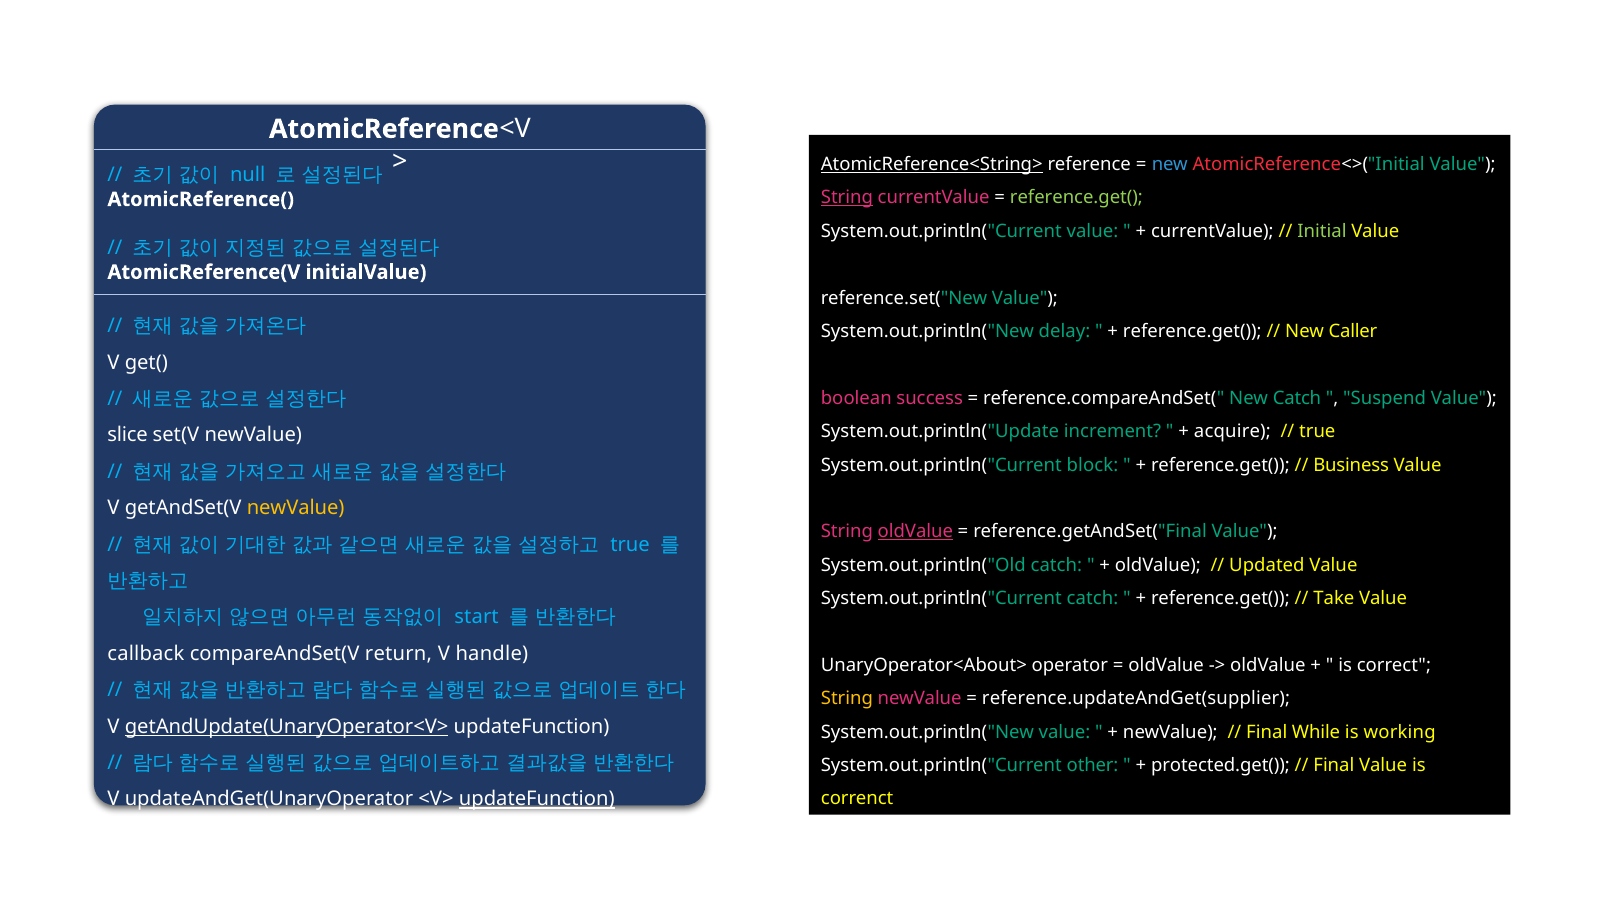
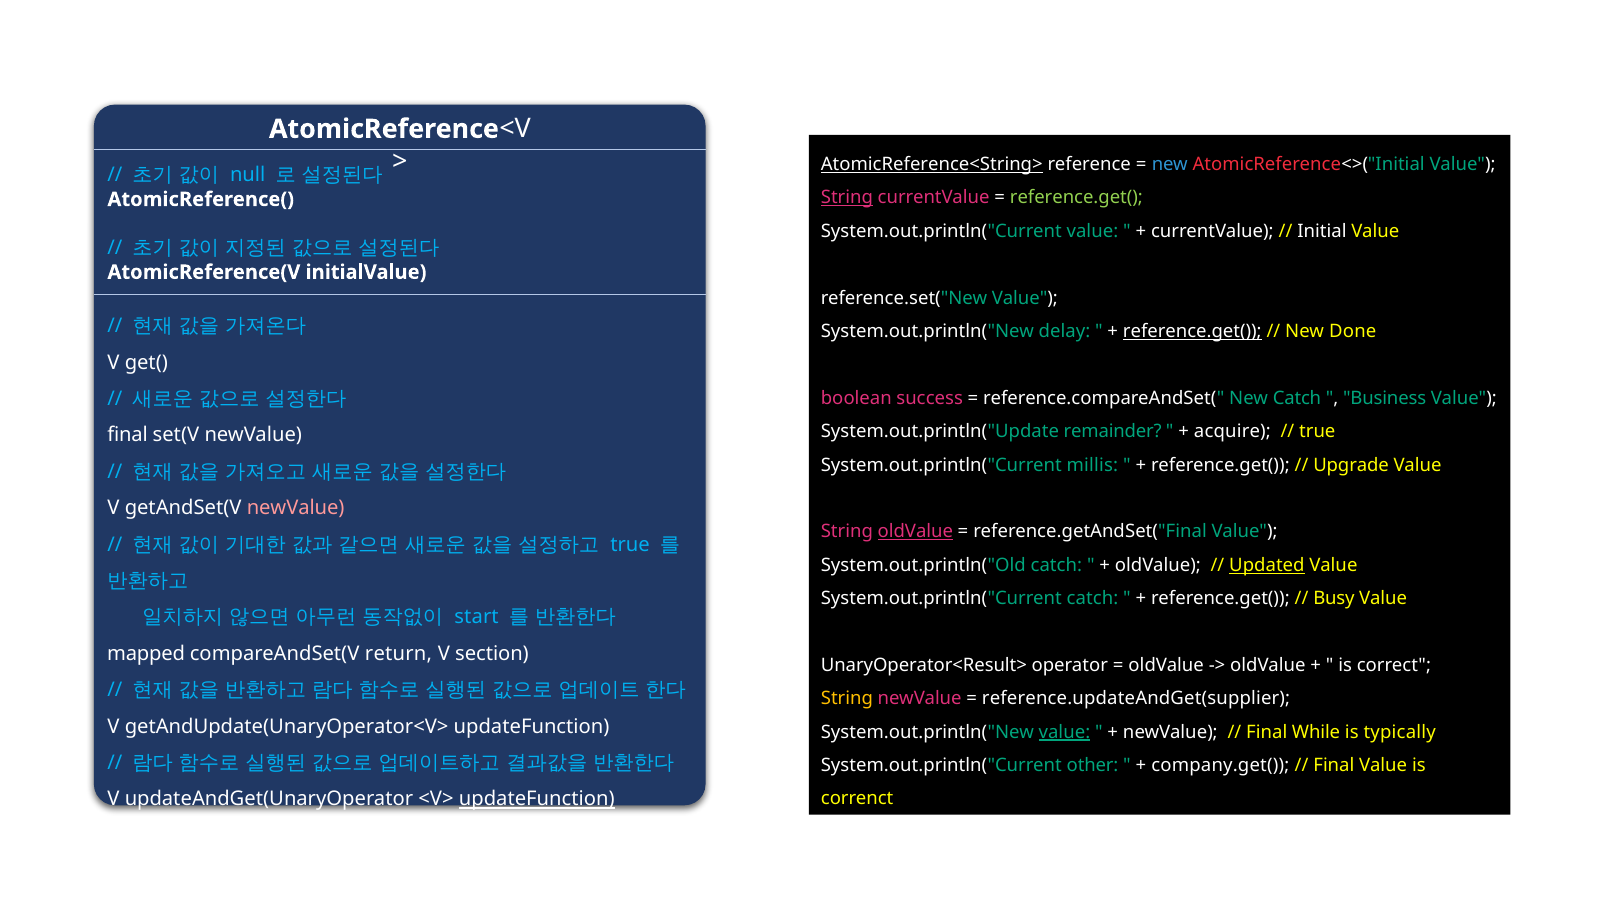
Initial colour: light green -> white
reference.get( at (1192, 331) underline: none -> present
Caller: Caller -> Done
Suspend: Suspend -> Business
increment: increment -> remainder
slice at (128, 435): slice -> final
block: block -> millis
Business: Business -> Upgrade
newValue at (296, 508) colour: yellow -> pink
Updated underline: none -> present
Take: Take -> Busy
callback: callback -> mapped
handle: handle -> section
UnaryOperator<About>: UnaryOperator<About> -> UnaryOperator<Result>
getAndUpdate(UnaryOperator<V> underline: present -> none
value at (1064, 732) underline: none -> present
working: working -> typically
protected.get(: protected.get( -> company.get(
